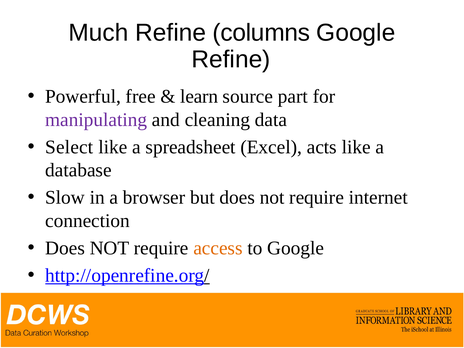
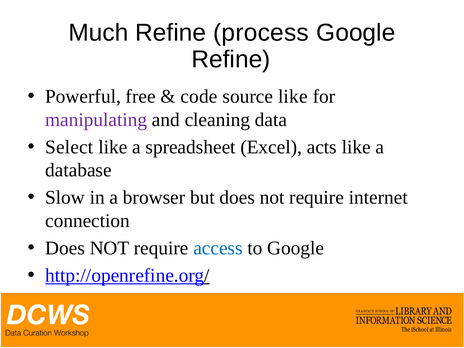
columns: columns -> process
learn: learn -> code
source part: part -> like
access colour: orange -> blue
